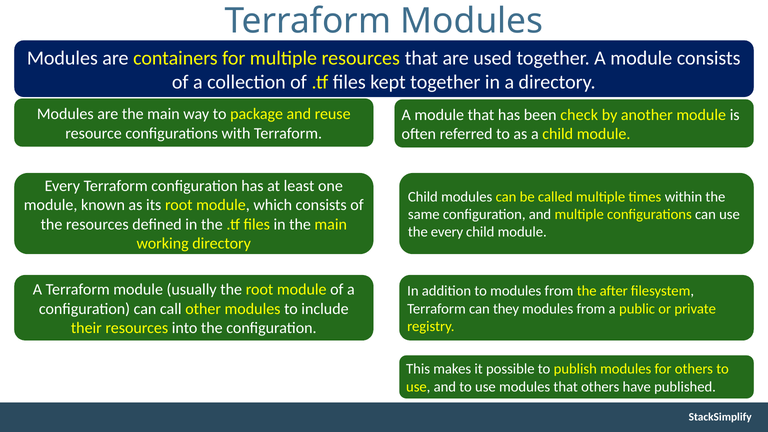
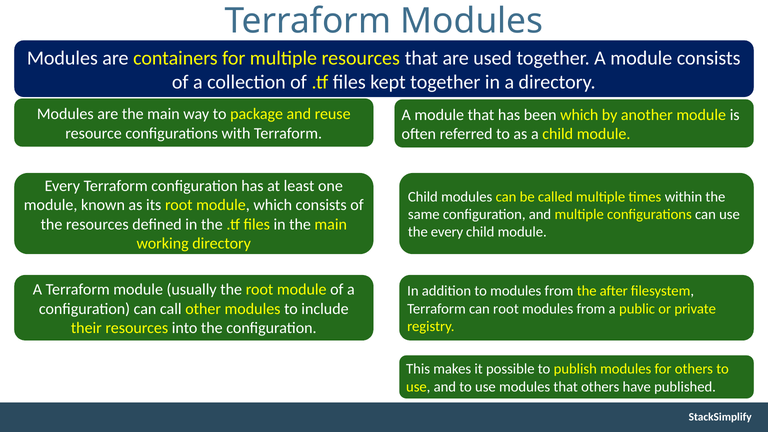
been check: check -> which
can they: they -> root
